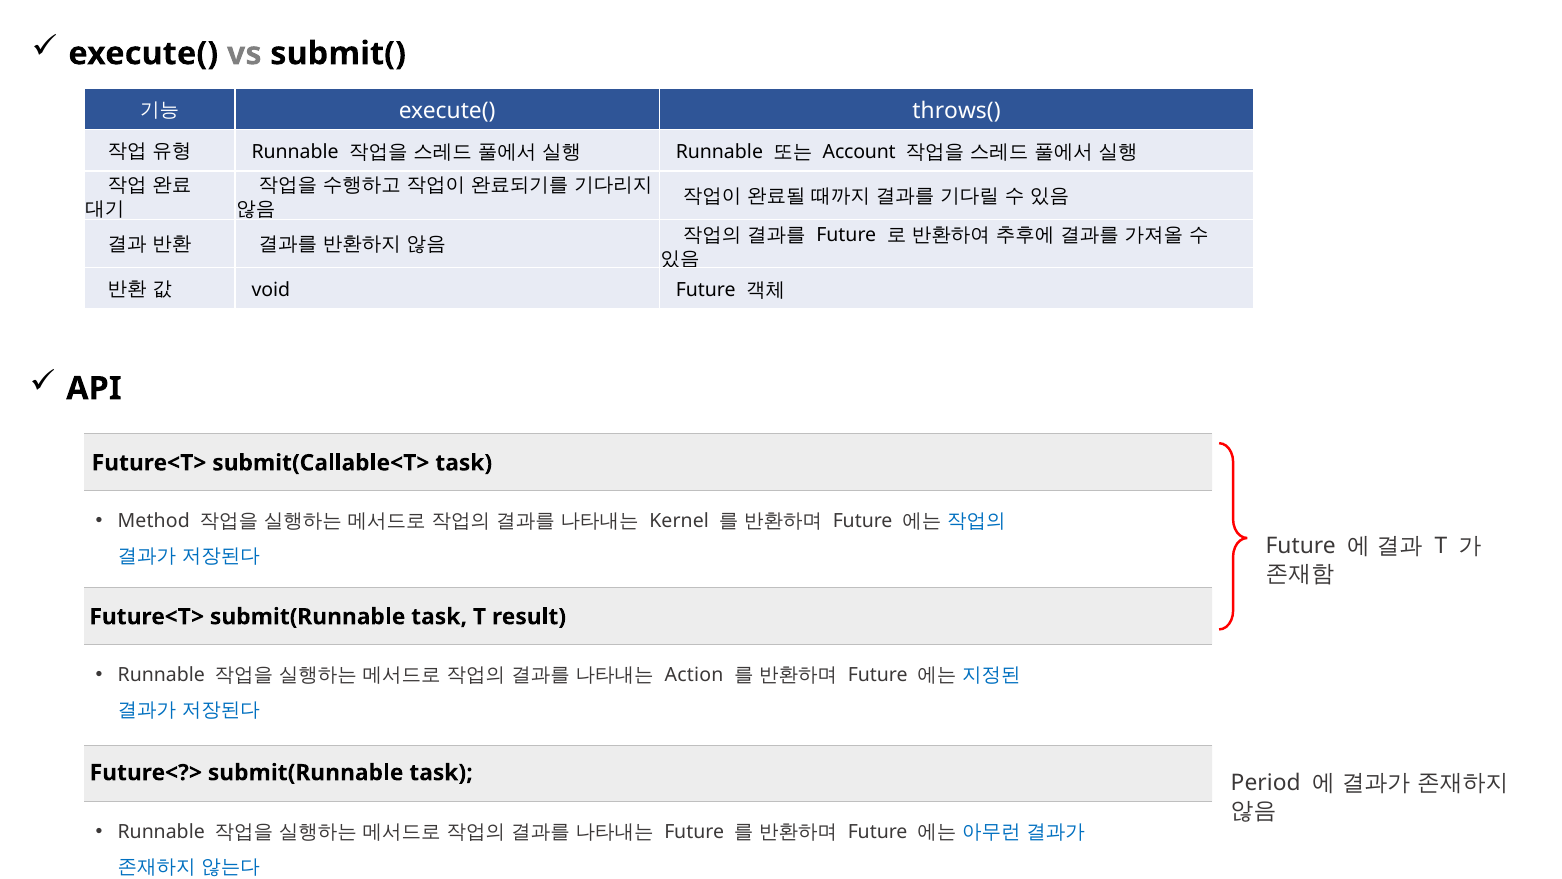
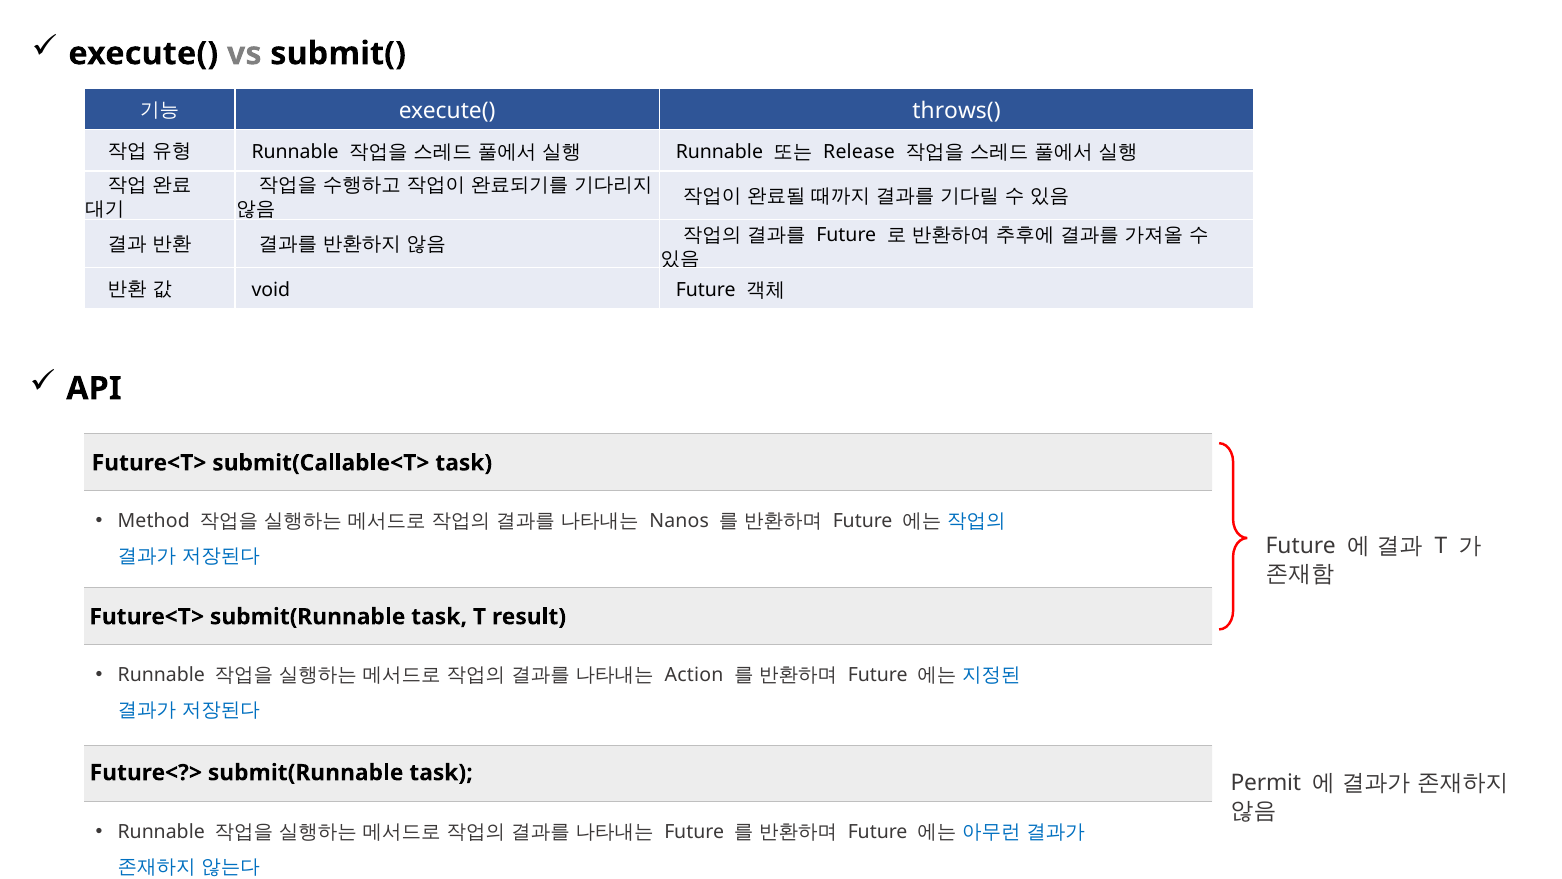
Account: Account -> Release
Kernel: Kernel -> Nanos
Period: Period -> Permit
